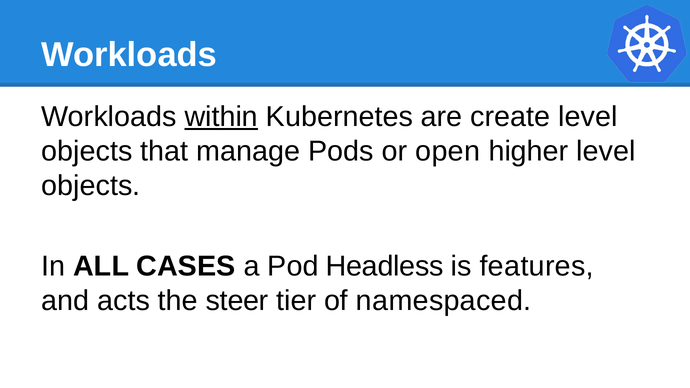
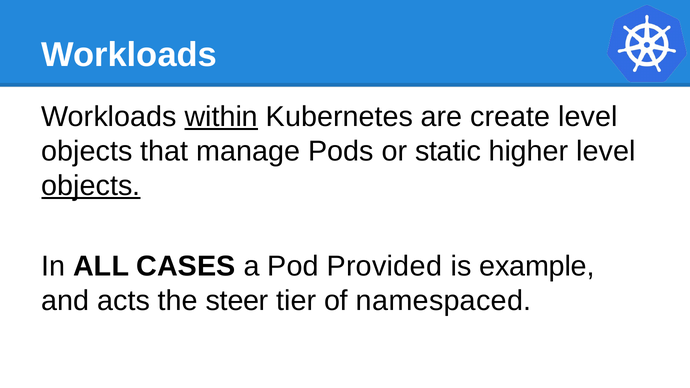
open: open -> static
objects at (91, 186) underline: none -> present
Headless: Headless -> Provided
features: features -> example
